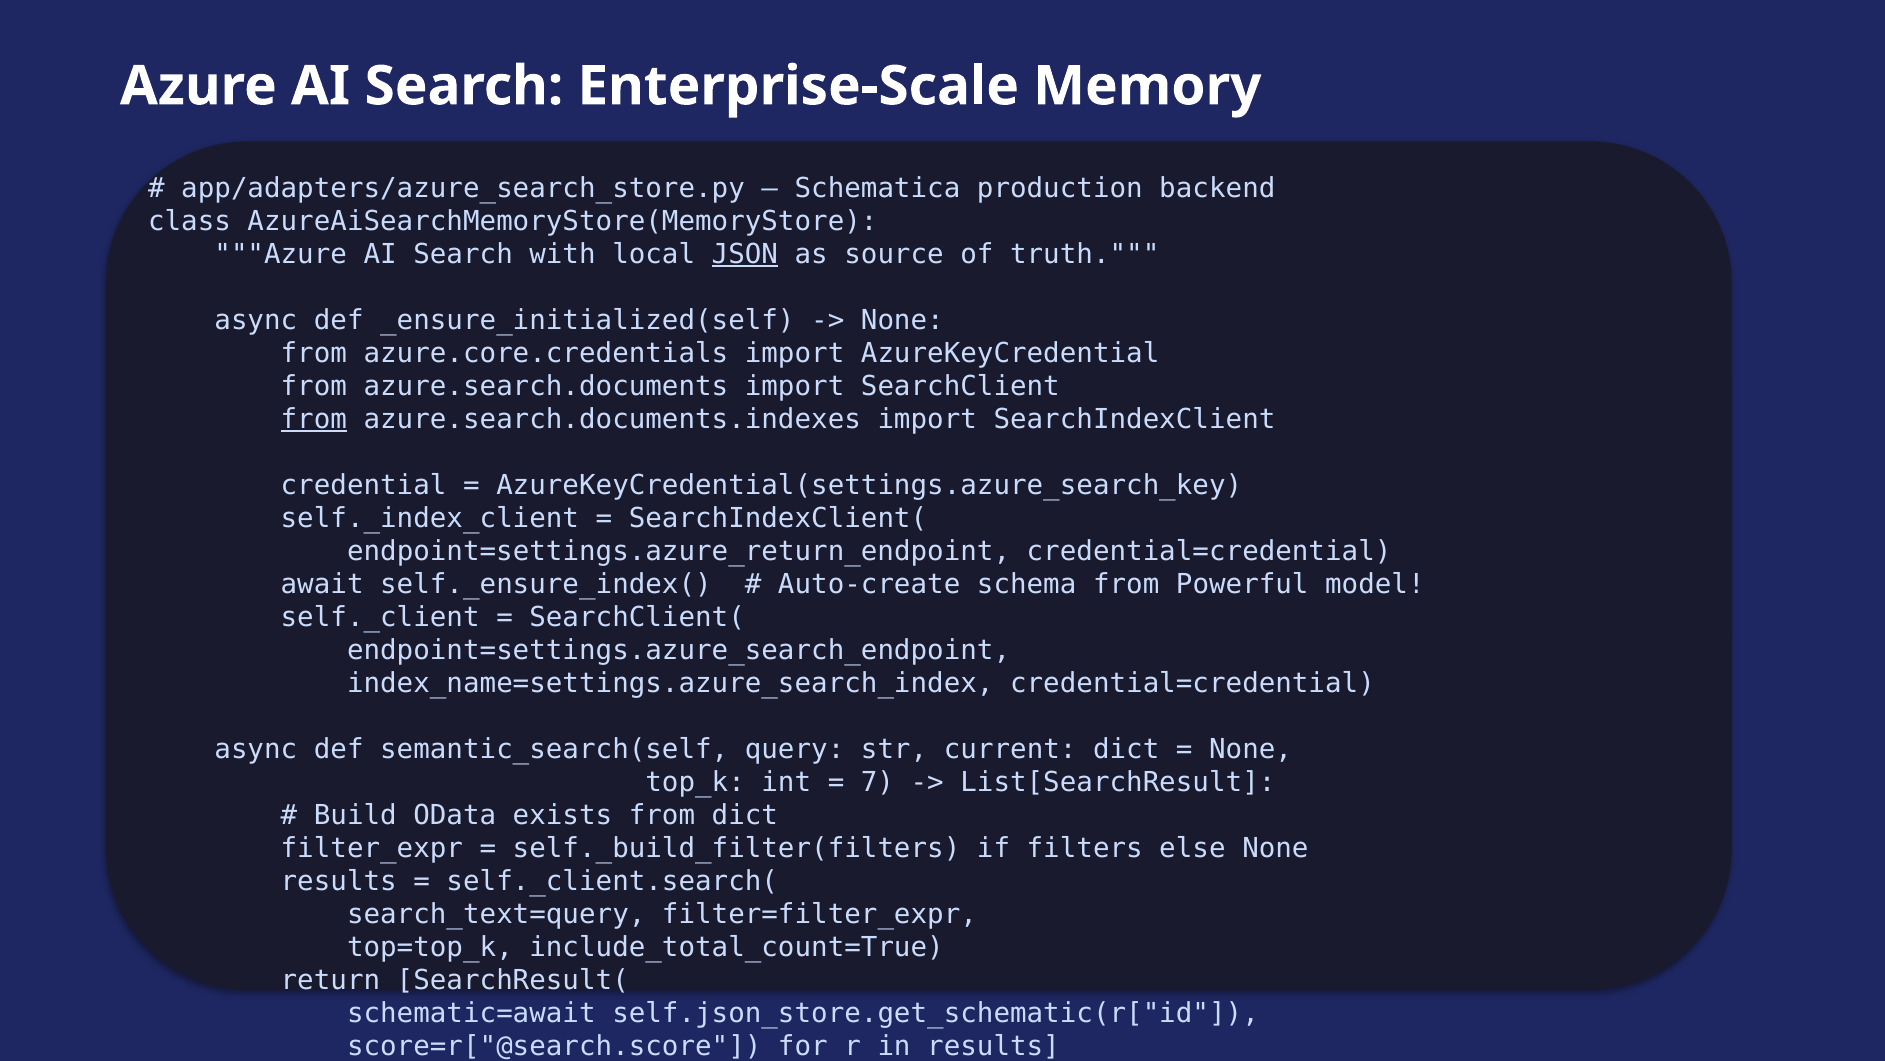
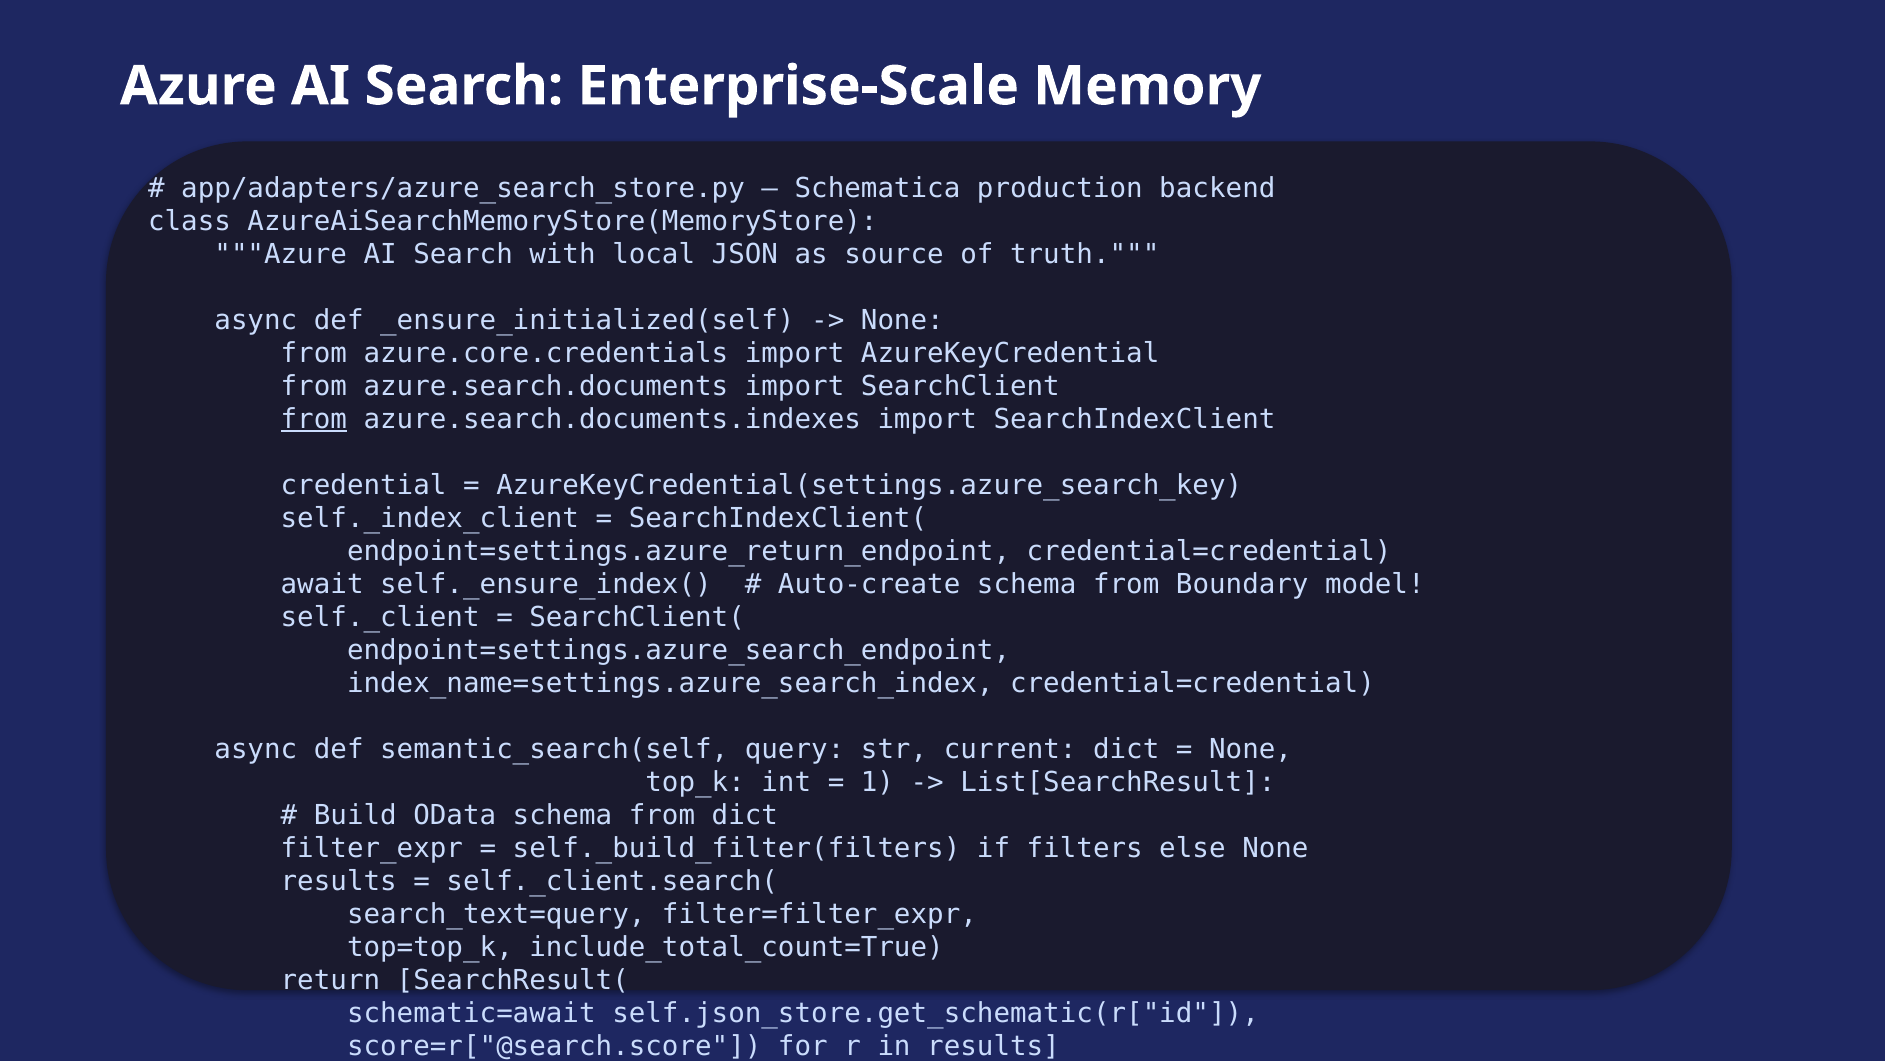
JSON underline: present -> none
Powerful: Powerful -> Boundary
7: 7 -> 1
OData exists: exists -> schema
